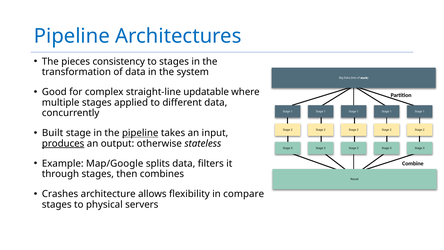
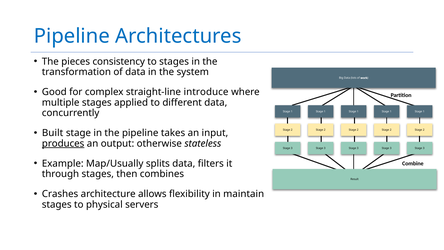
updatable: updatable -> introduce
pipeline at (140, 133) underline: present -> none
Map/Google: Map/Google -> Map/Usually
compare: compare -> maintain
